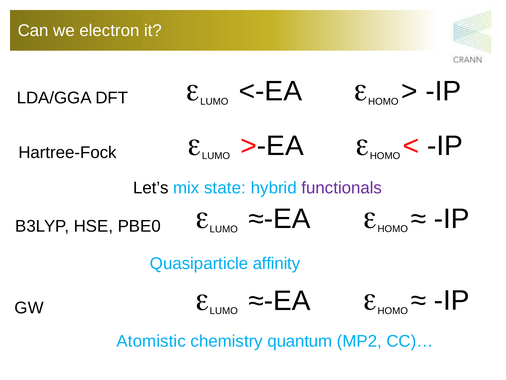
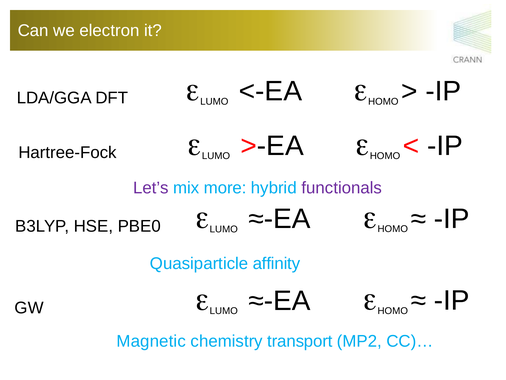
Let’s colour: black -> purple
state: state -> more
Atomistic: Atomistic -> Magnetic
quantum: quantum -> transport
